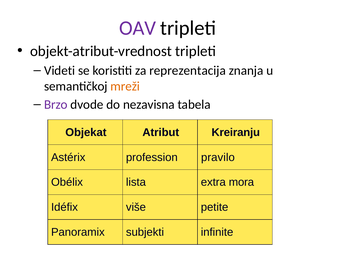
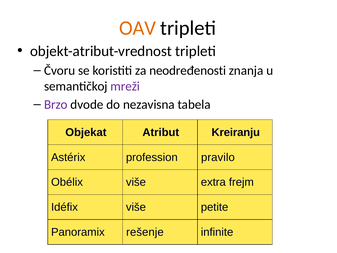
OAV colour: purple -> orange
Videti: Videti -> Čvoru
reprezentacija: reprezentacija -> neodređenosti
mreži colour: orange -> purple
Obélix lista: lista -> više
mora: mora -> frejm
subjekti: subjekti -> rešenje
